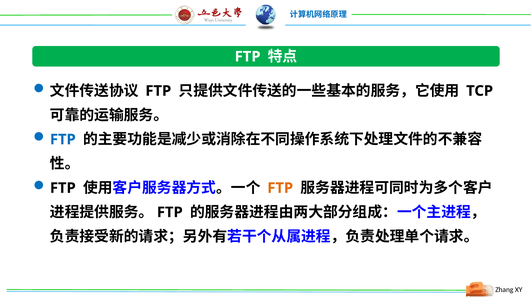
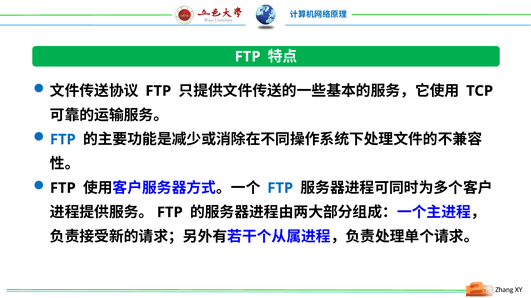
FTP at (280, 188) colour: orange -> blue
